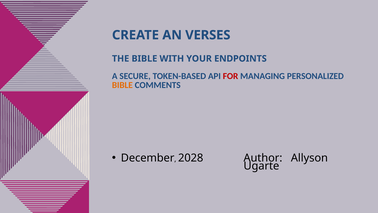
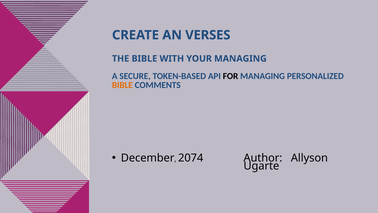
YOUR ENDPOINTS: ENDPOINTS -> MANAGING
FOR colour: red -> black
2028: 2028 -> 2074
